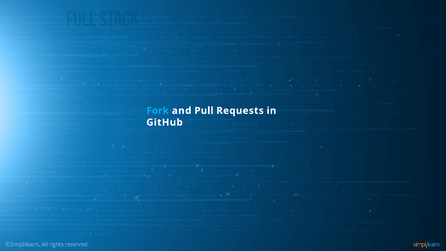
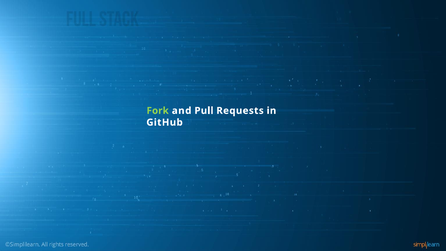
Fork colour: light blue -> light green
